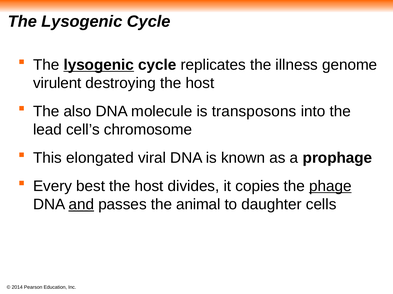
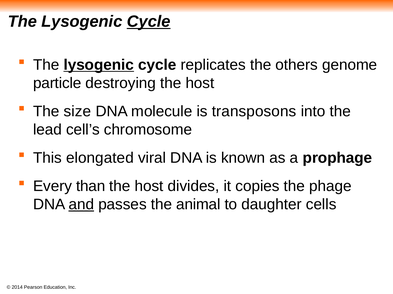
Cycle at (149, 22) underline: none -> present
illness: illness -> others
virulent: virulent -> particle
also: also -> size
best: best -> than
phage underline: present -> none
